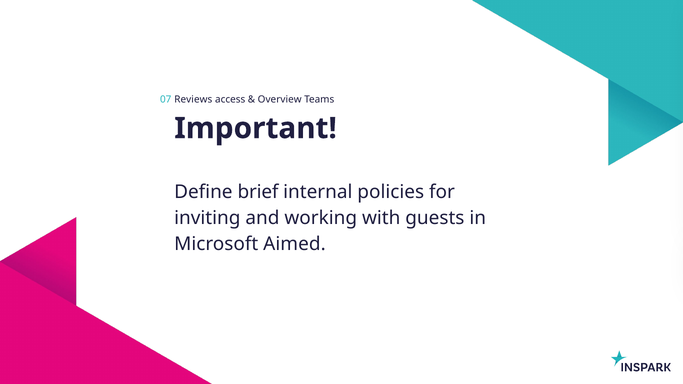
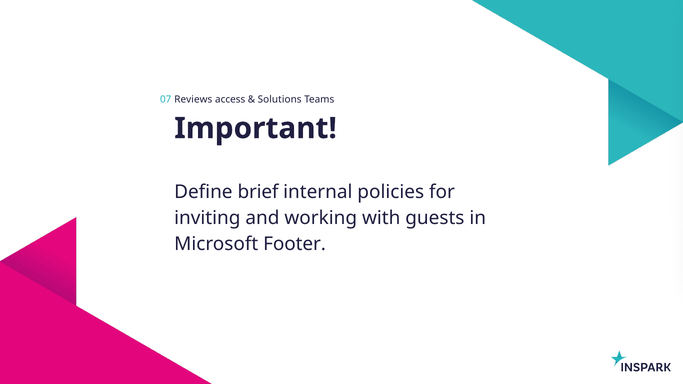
Overview: Overview -> Solutions
Aimed: Aimed -> Footer
